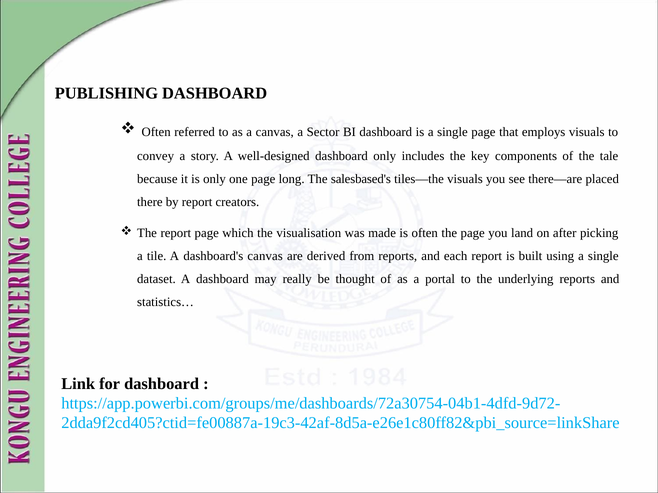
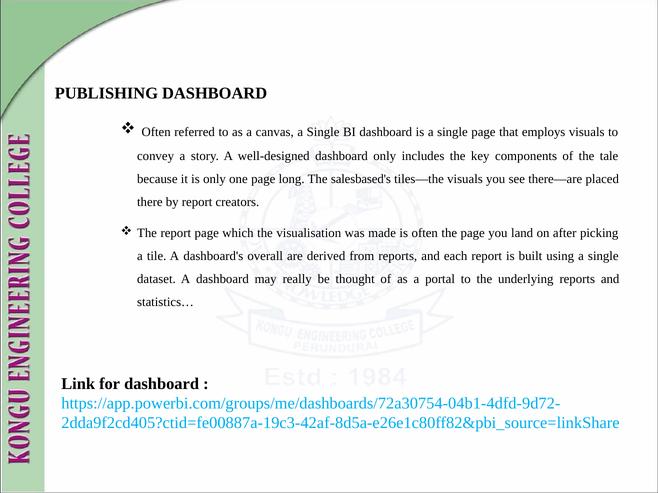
canvas a Sector: Sector -> Single
dashboard's canvas: canvas -> overall
